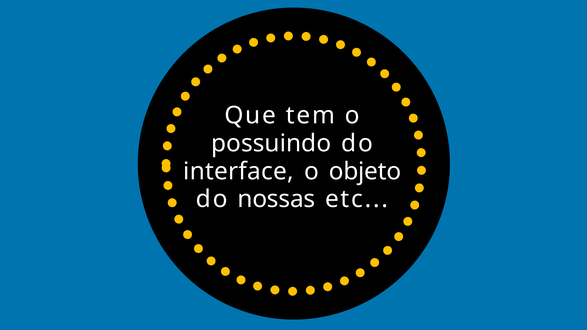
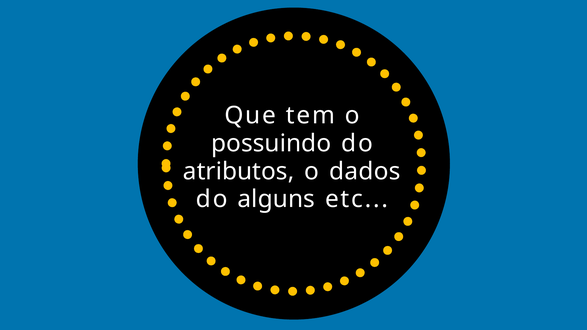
interface: interface -> atributos
objeto: objeto -> dados
nossas: nossas -> alguns
